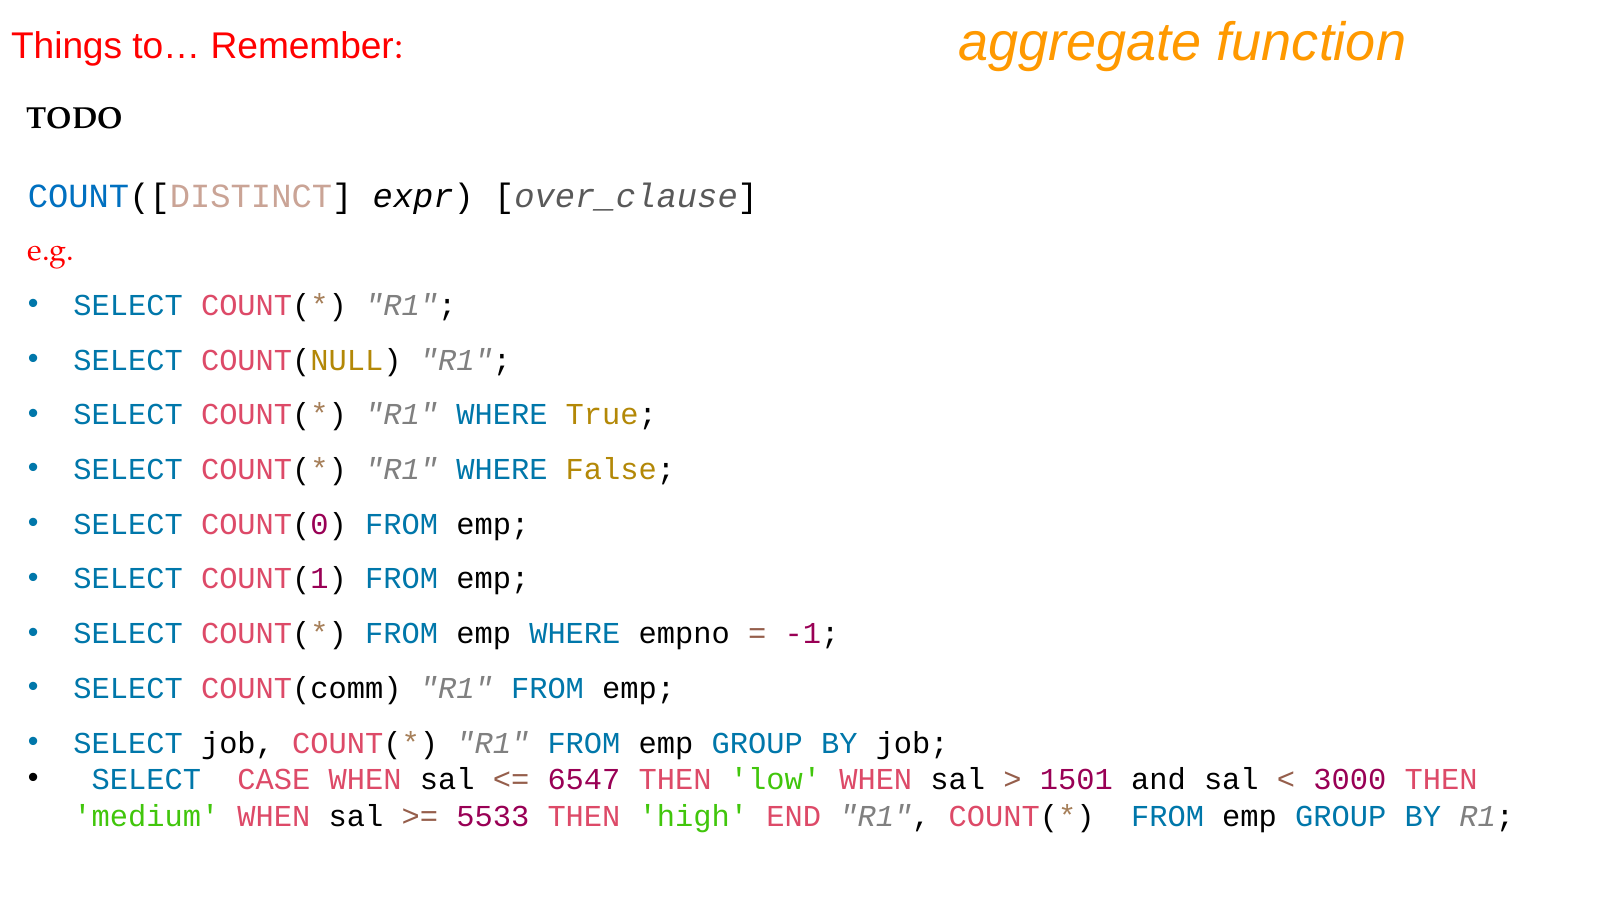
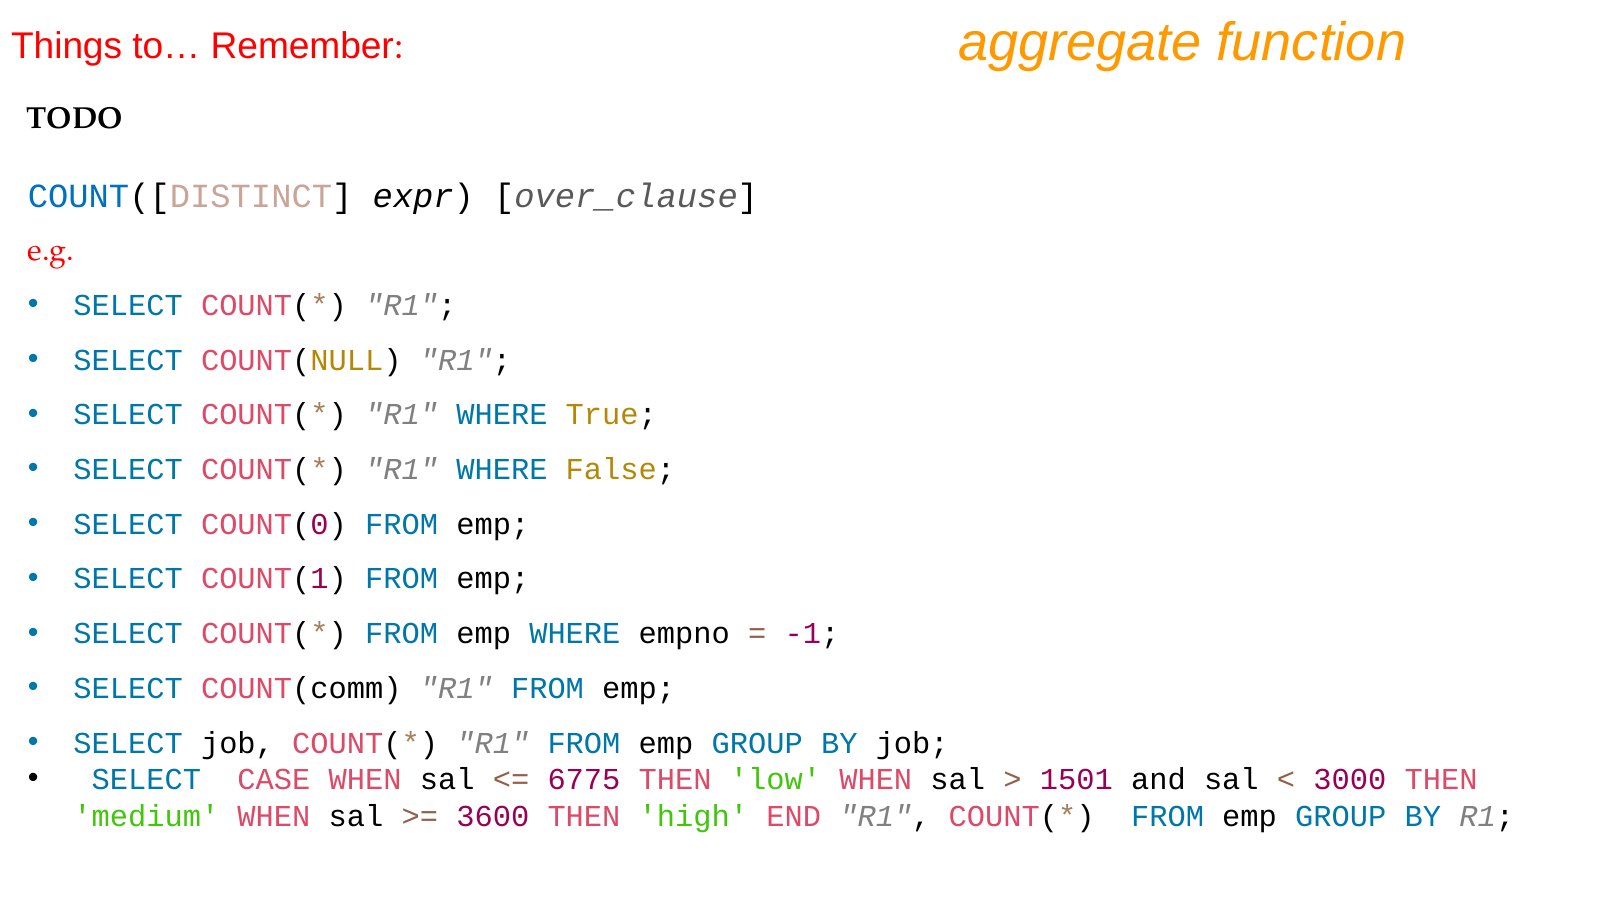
6547: 6547 -> 6775
5533: 5533 -> 3600
